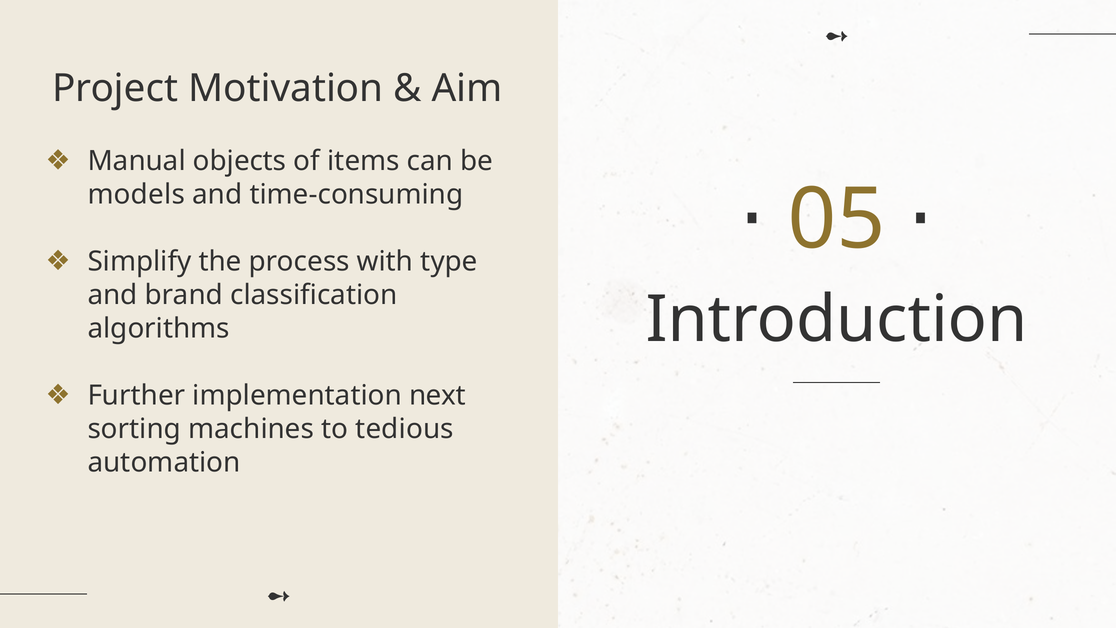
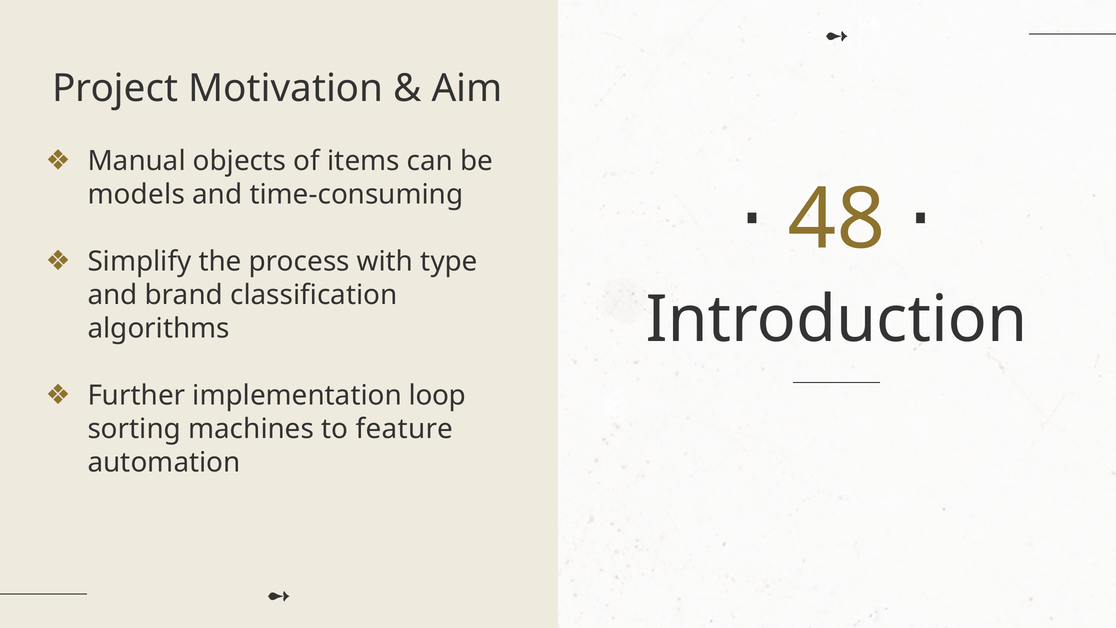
05: 05 -> 48
next: next -> loop
tedious: tedious -> feature
